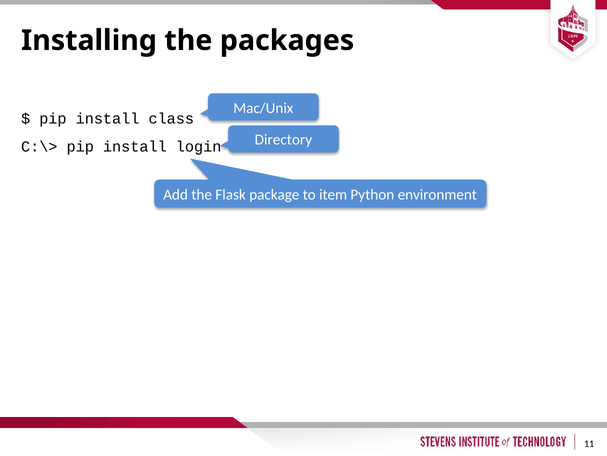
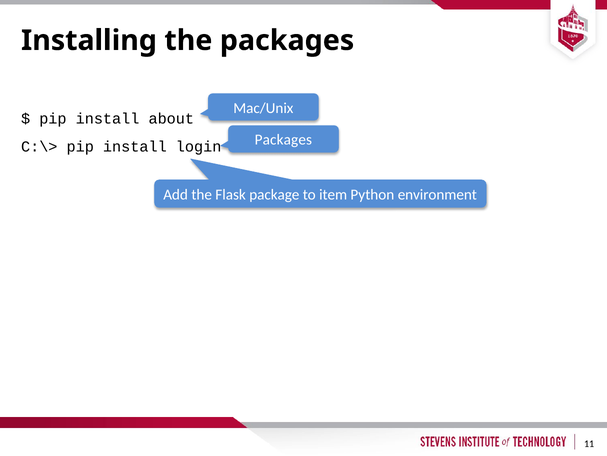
class: class -> about
Directory at (283, 140): Directory -> Packages
